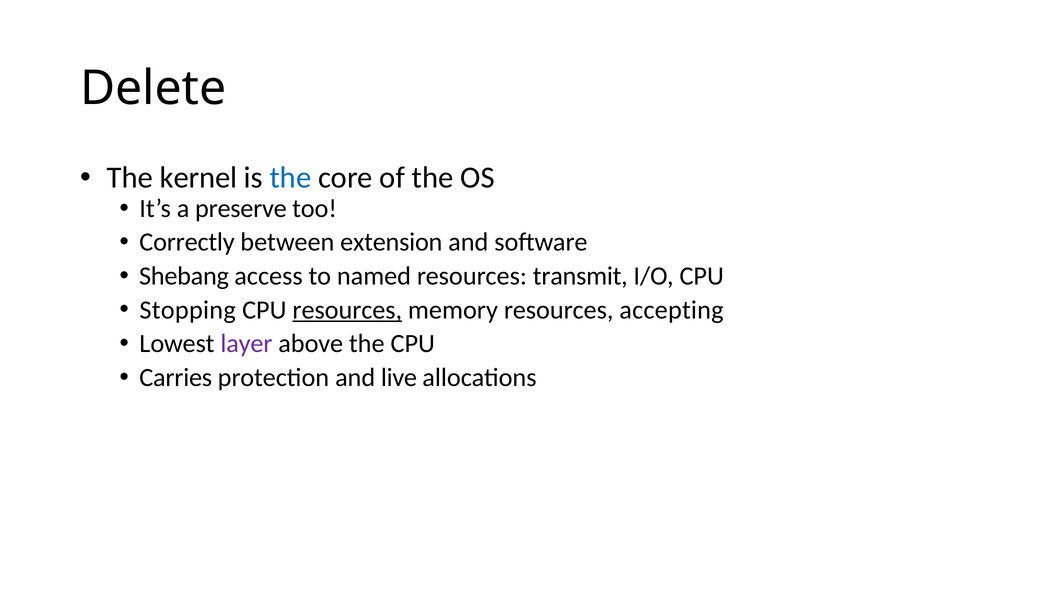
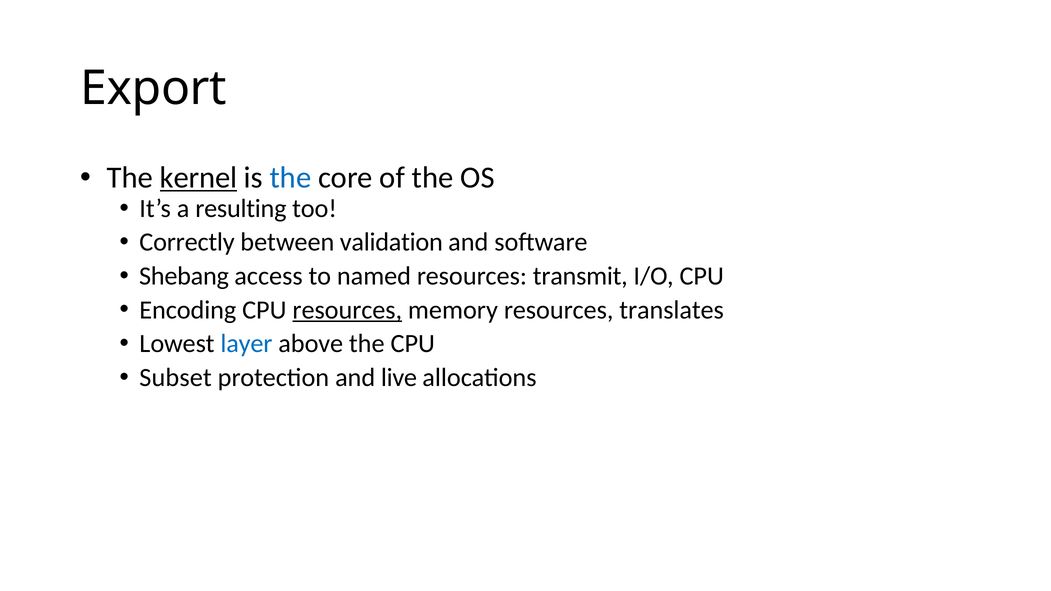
Delete: Delete -> Export
kernel underline: none -> present
preserve: preserve -> resulting
extension: extension -> validation
Stopping: Stopping -> Encoding
accepting: accepting -> translates
layer colour: purple -> blue
Carries: Carries -> Subset
